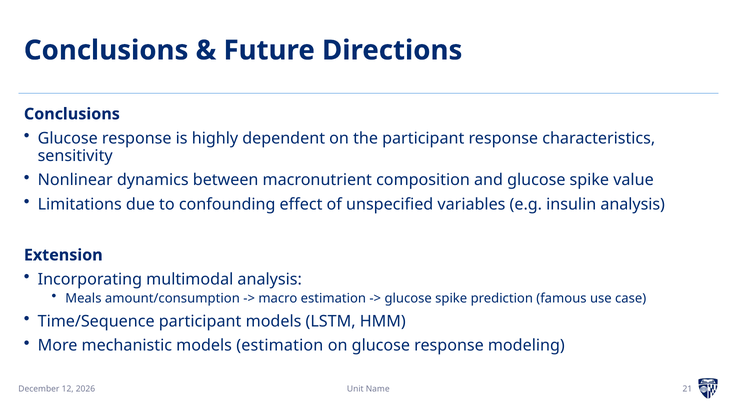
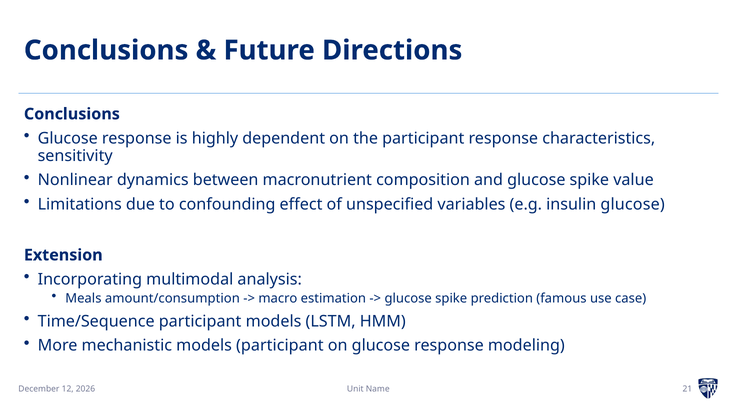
insulin analysis: analysis -> glucose
models estimation: estimation -> participant
